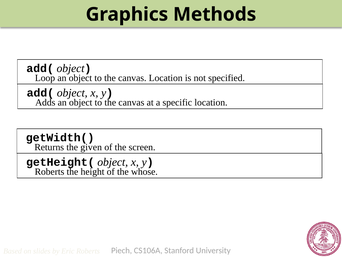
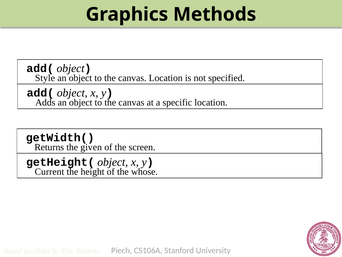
Loop: Loop -> Style
Roberts at (49, 171): Roberts -> Current
